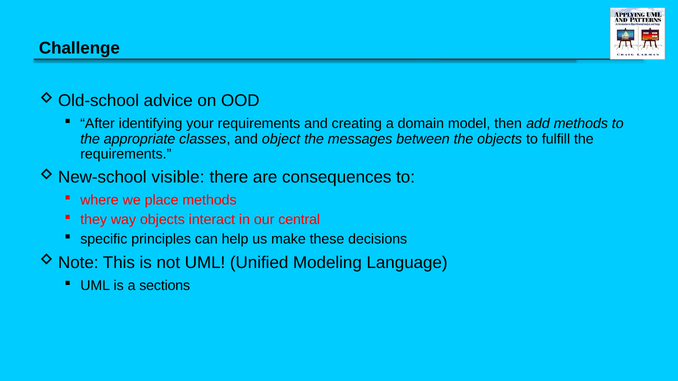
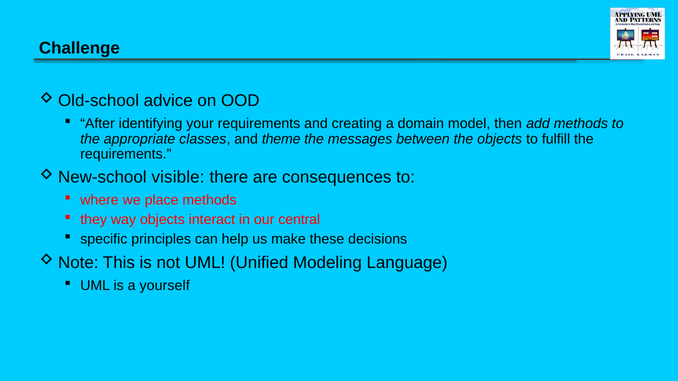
object: object -> theme
sections: sections -> yourself
